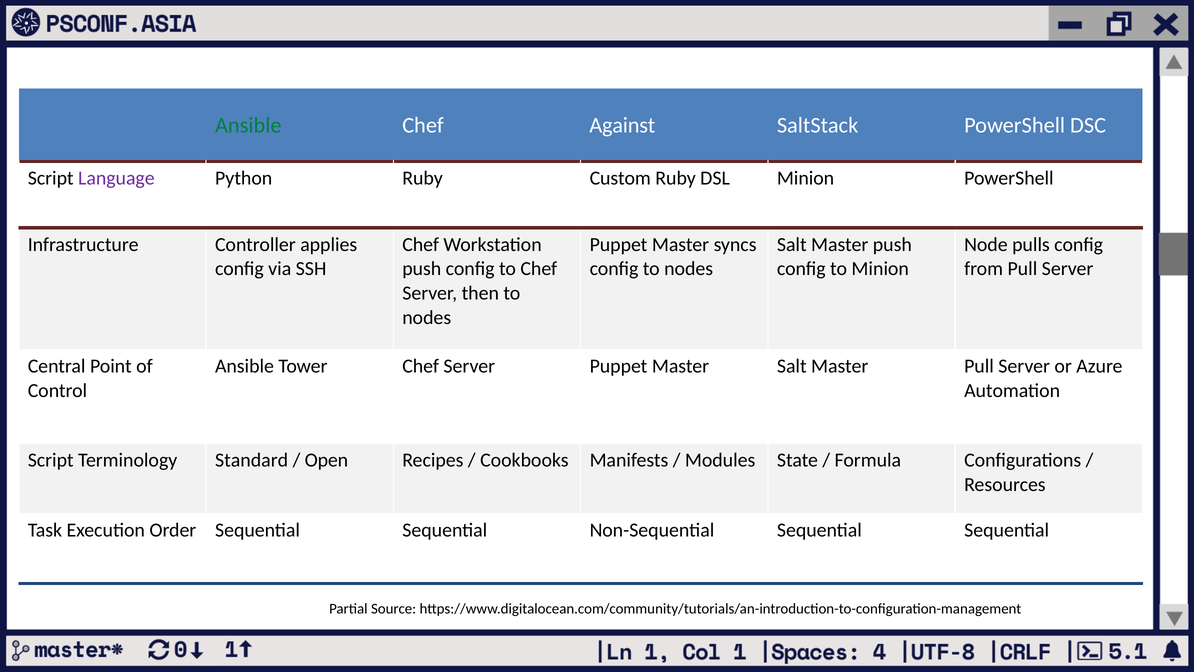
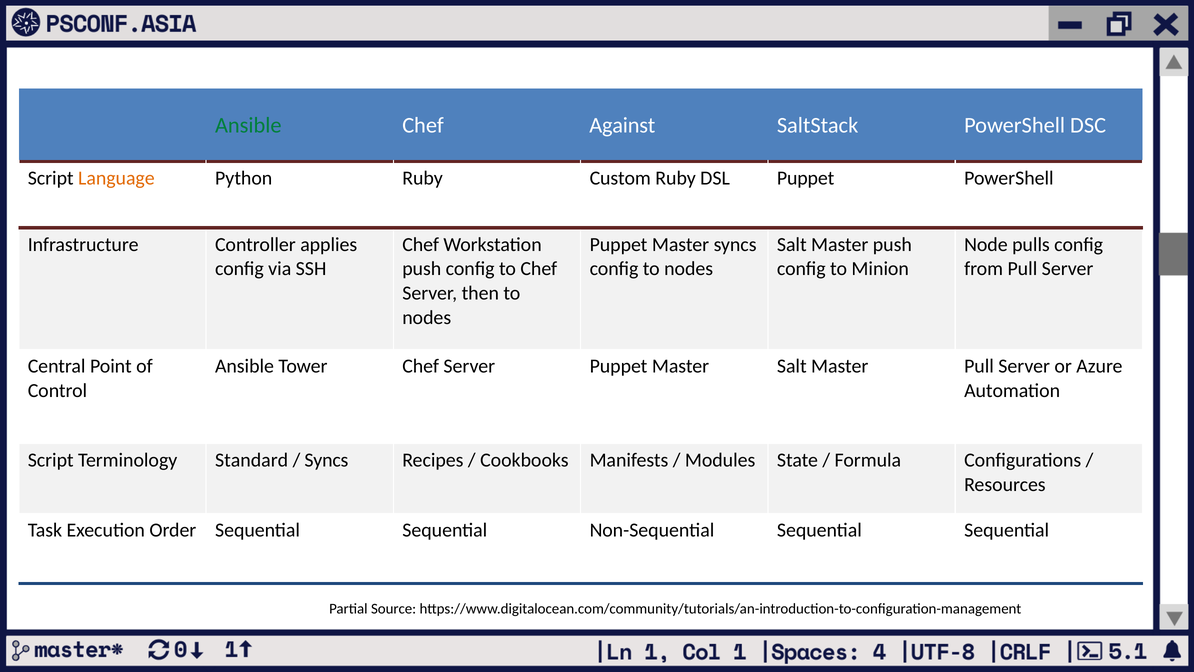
Language colour: purple -> orange
DSL Minion: Minion -> Puppet
Open at (326, 460): Open -> Syncs
